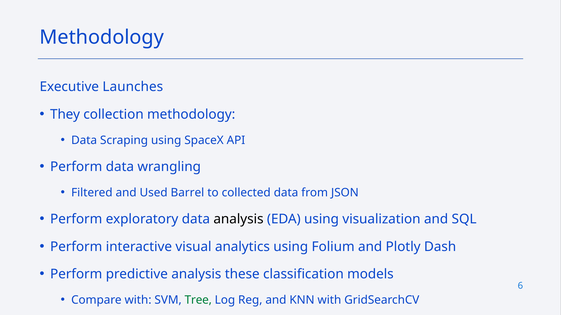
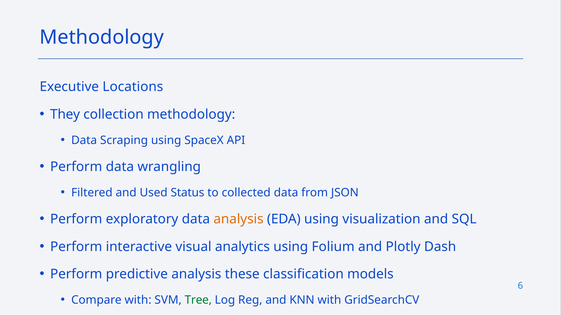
Launches: Launches -> Locations
Barrel: Barrel -> Status
analysis at (238, 220) colour: black -> orange
